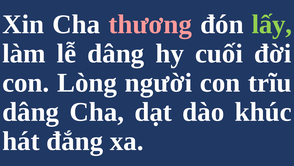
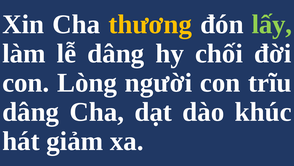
thương colour: pink -> yellow
cuối: cuối -> chối
đắng: đắng -> giảm
